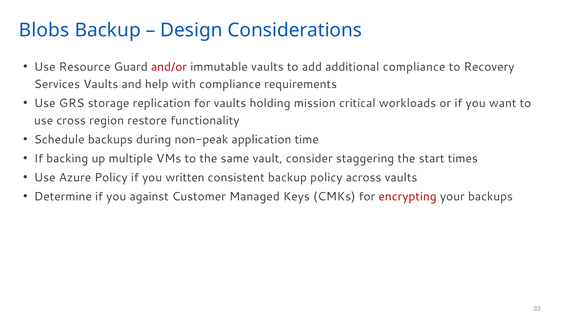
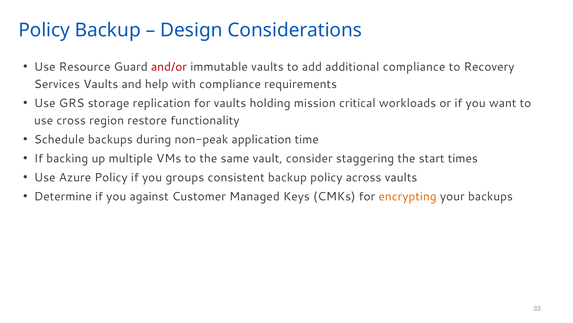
Blobs at (44, 30): Blobs -> Policy
written: written -> groups
encrypting colour: red -> orange
